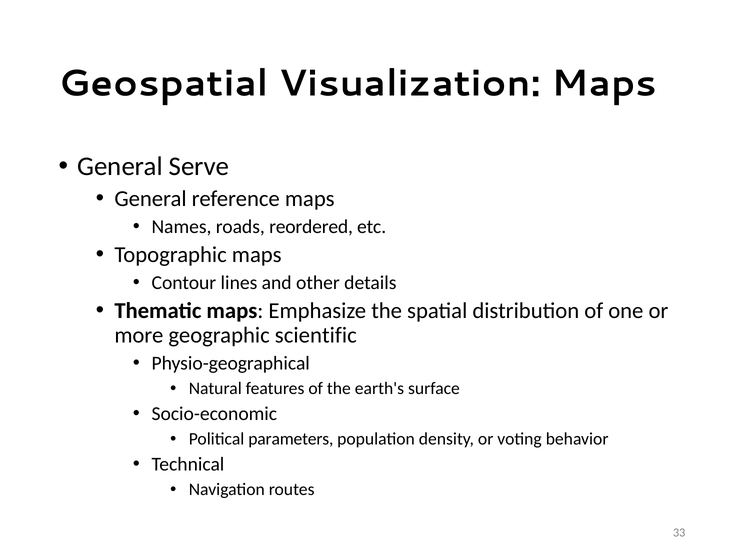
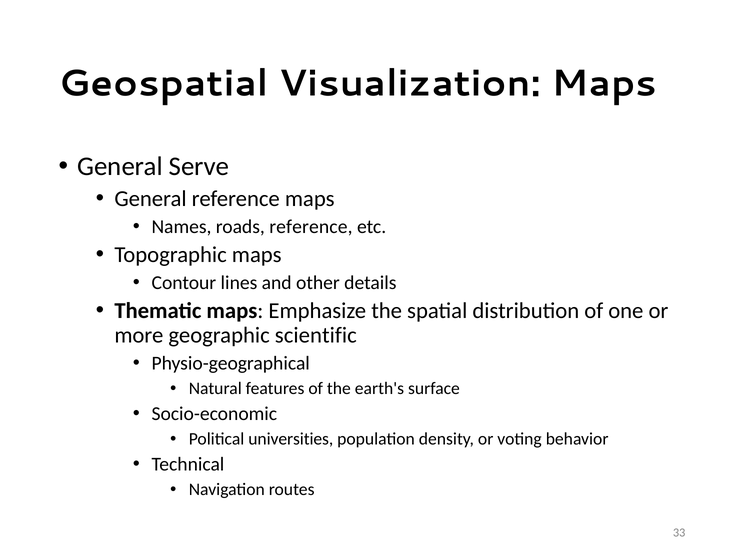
roads reordered: reordered -> reference
parameters: parameters -> universities
